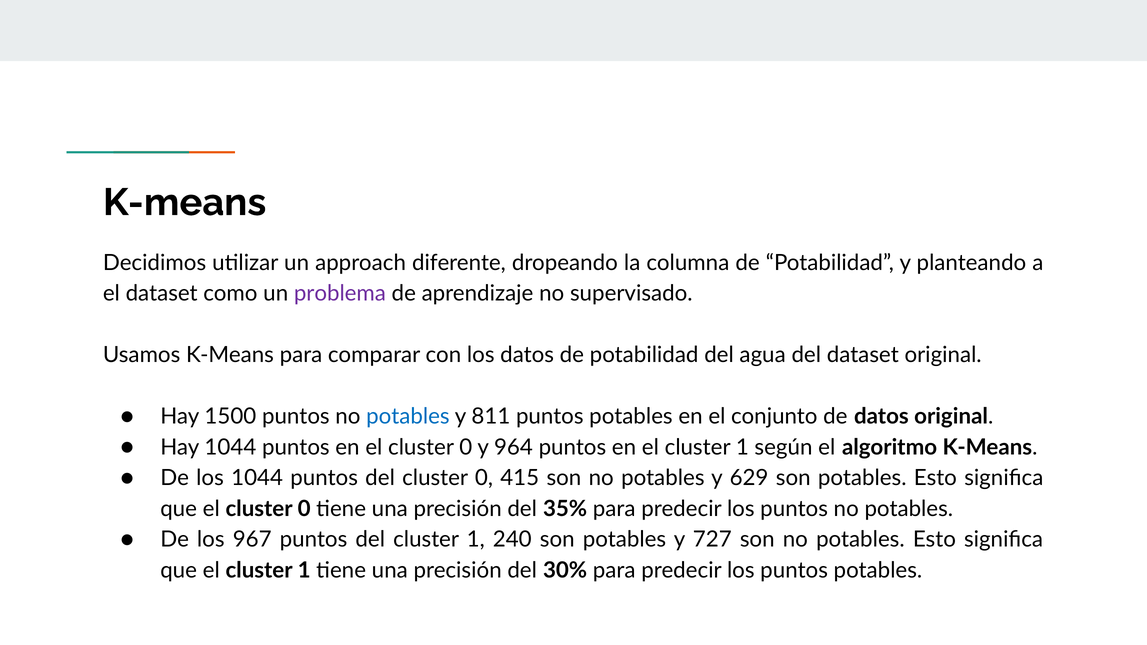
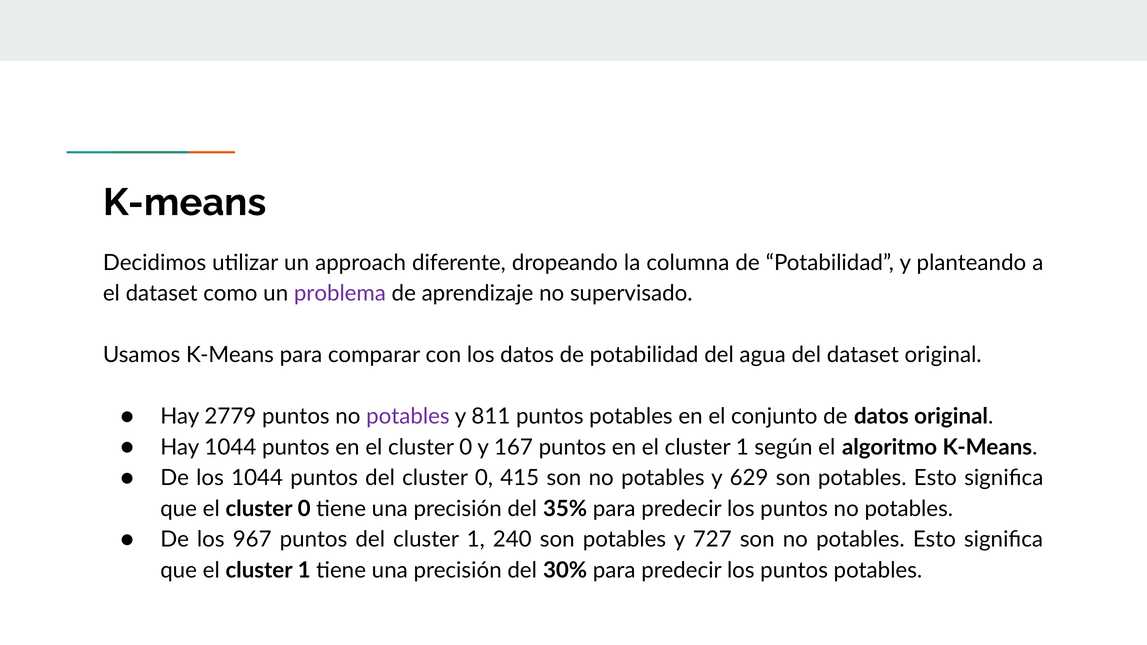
1500: 1500 -> 2779
potables at (408, 417) colour: blue -> purple
964: 964 -> 167
